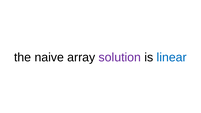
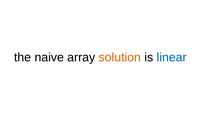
solution colour: purple -> orange
